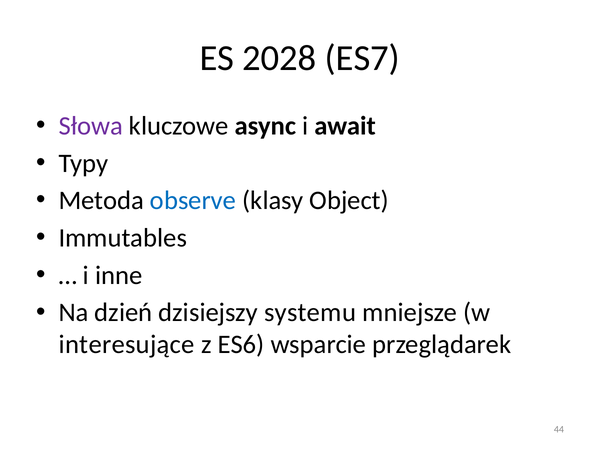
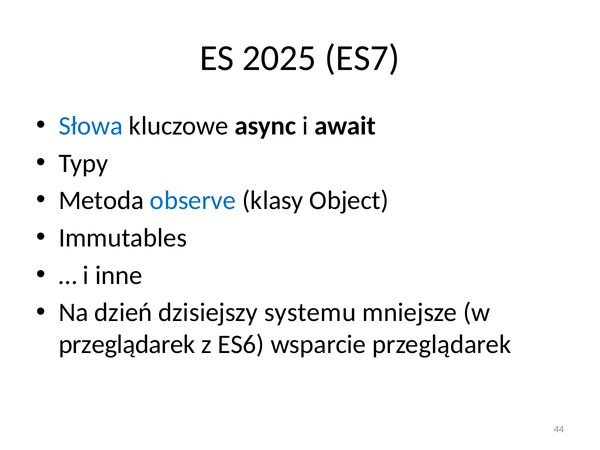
2028: 2028 -> 2025
Słowa colour: purple -> blue
interesujące at (127, 345): interesujące -> przeglądarek
